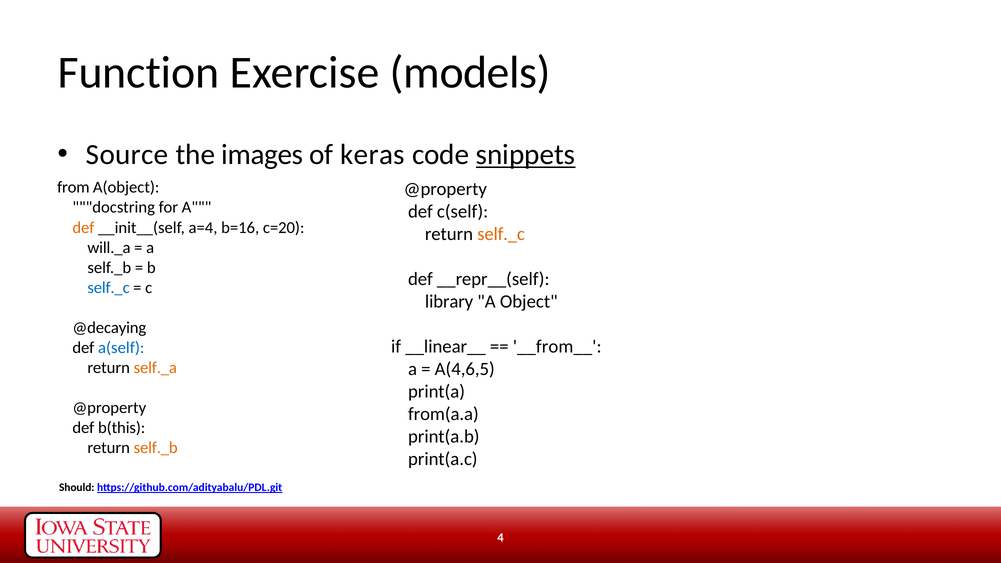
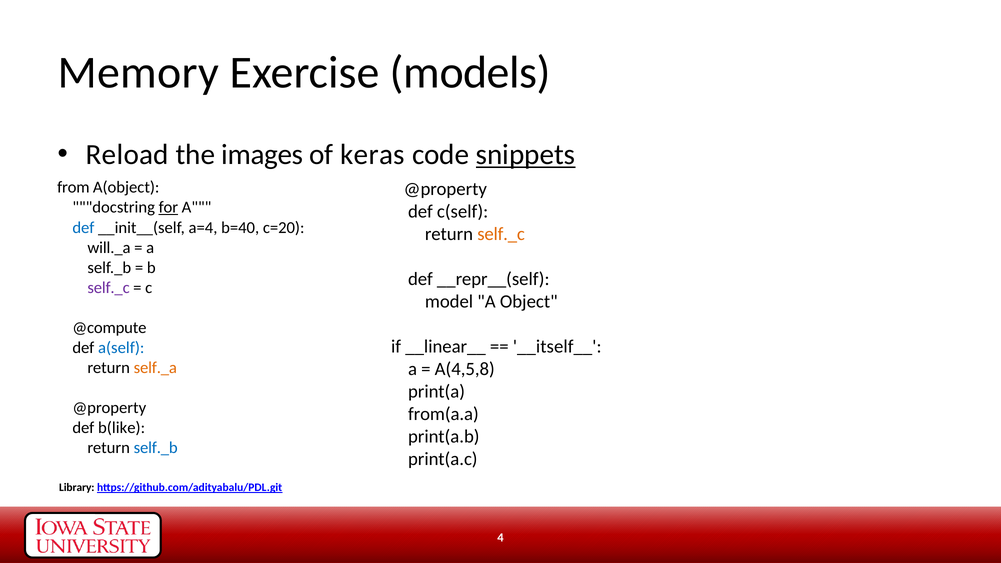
Function: Function -> Memory
Source: Source -> Reload
for underline: none -> present
def at (83, 228) colour: orange -> blue
b=16: b=16 -> b=40
self._c at (109, 288) colour: blue -> purple
library: library -> model
@decaying: @decaying -> @compute
__from__: __from__ -> __itself__
A(4,6,5: A(4,6,5 -> A(4,5,8
b(this: b(this -> b(like
self._b at (156, 448) colour: orange -> blue
Should: Should -> Library
